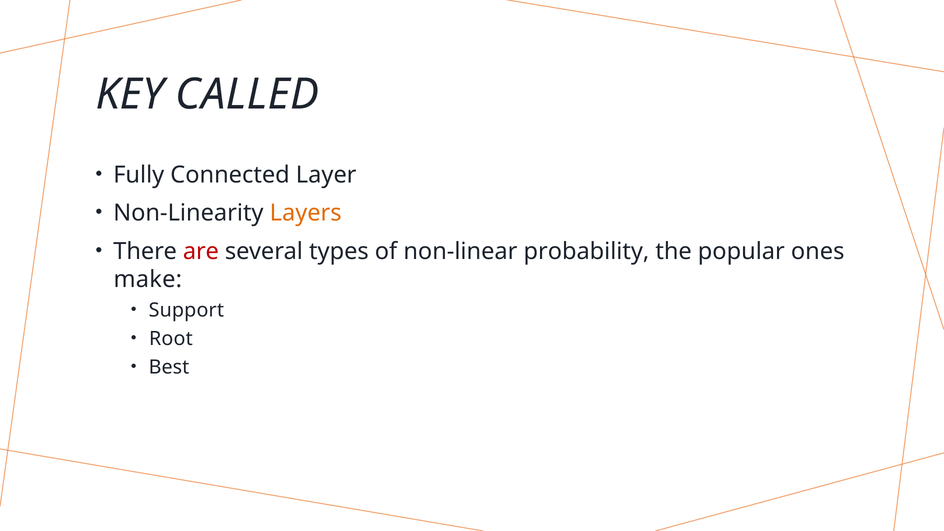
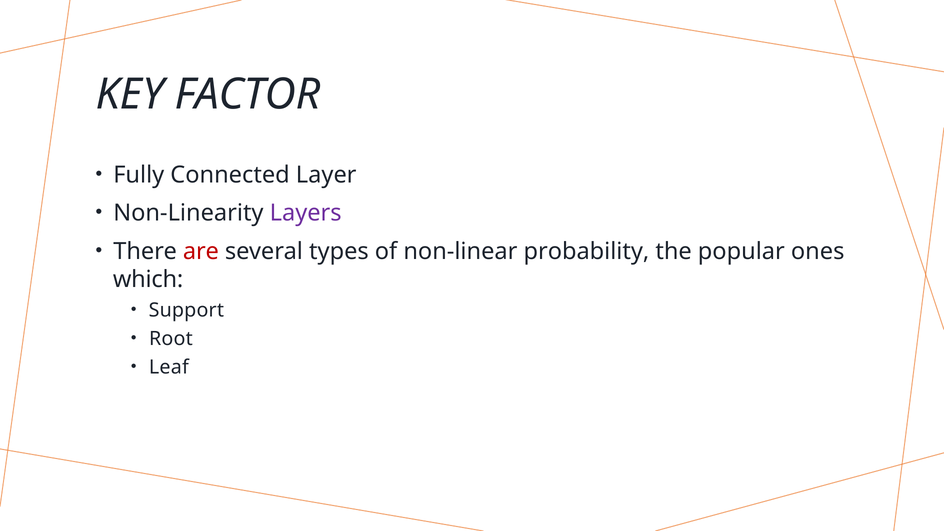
CALLED: CALLED -> FACTOR
Layers colour: orange -> purple
make: make -> which
Best: Best -> Leaf
